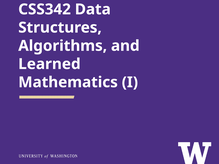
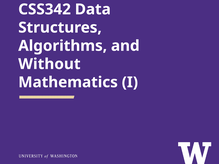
Learned: Learned -> Without
